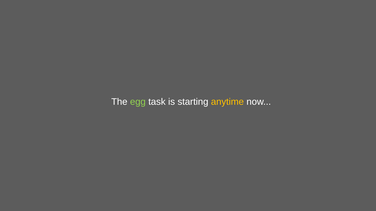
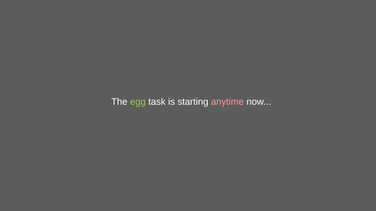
anytime colour: yellow -> pink
